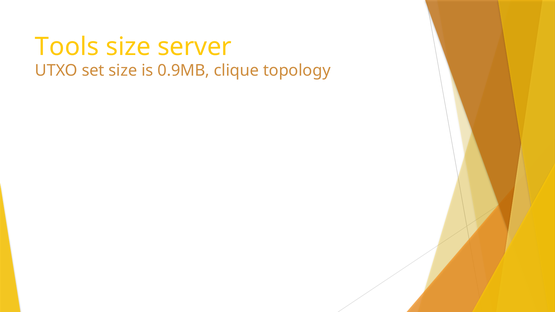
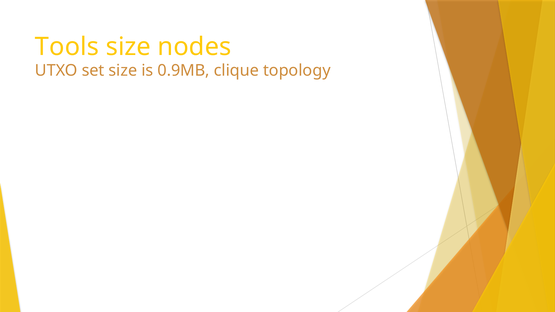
server: server -> nodes
